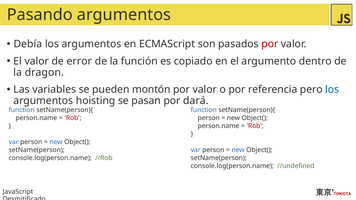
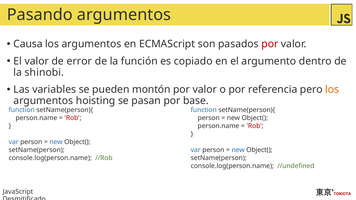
Debía: Debía -> Causa
dragon: dragon -> shinobi
los at (332, 90) colour: blue -> orange
dará: dará -> base
